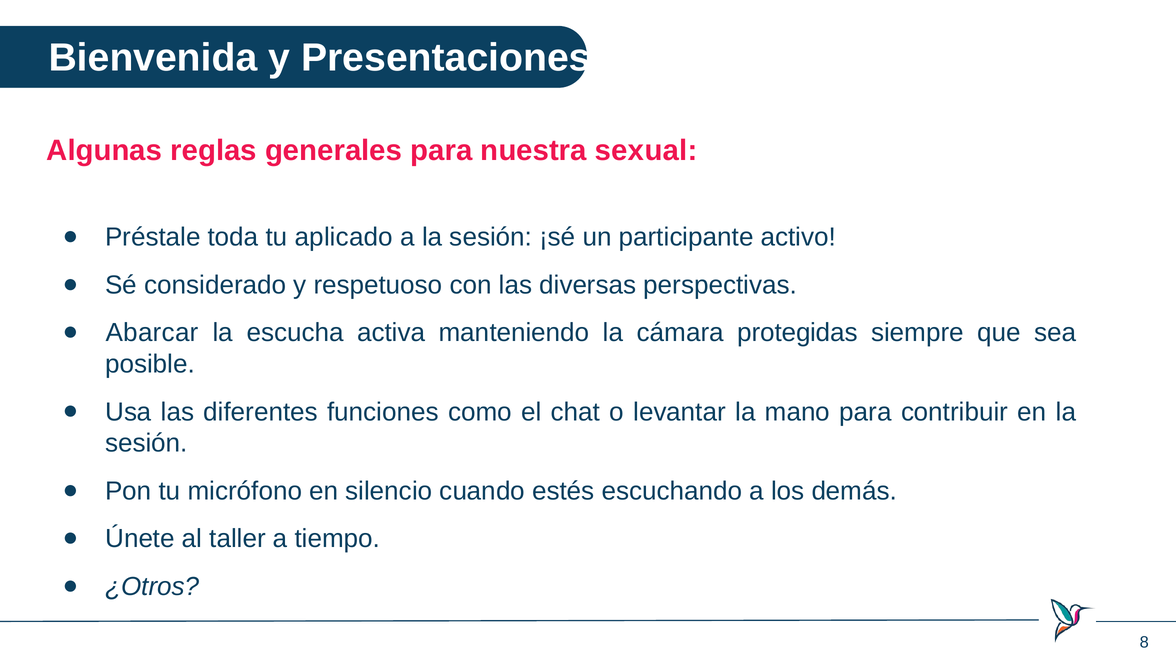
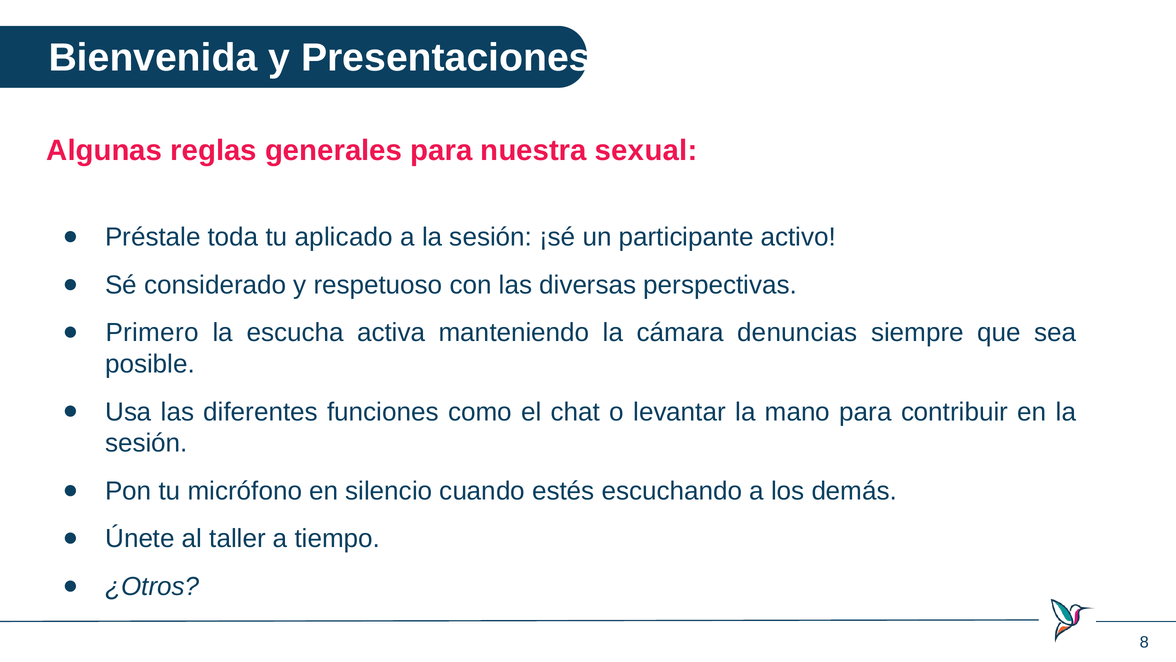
Abarcar: Abarcar -> Primero
protegidas: protegidas -> denuncias
